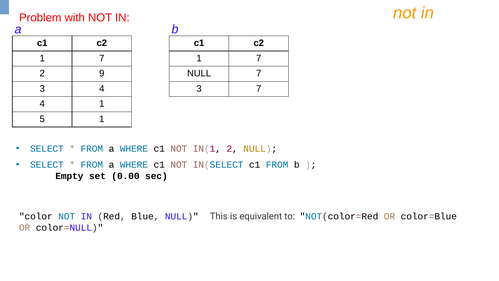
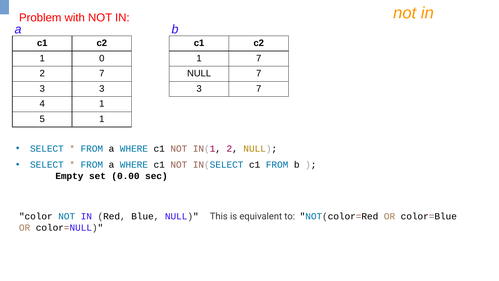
7 at (102, 58): 7 -> 0
2 9: 9 -> 7
3 4: 4 -> 3
